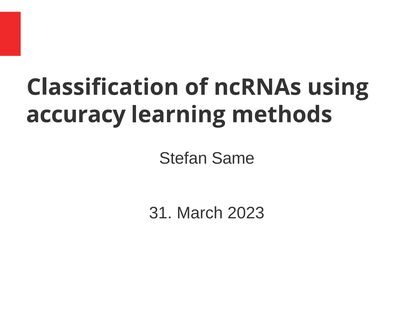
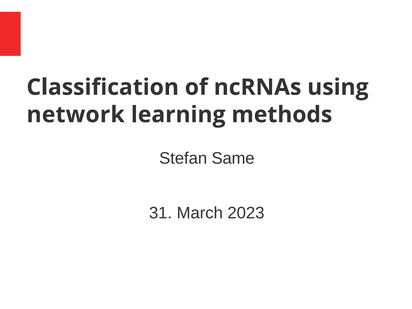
accuracy: accuracy -> network
